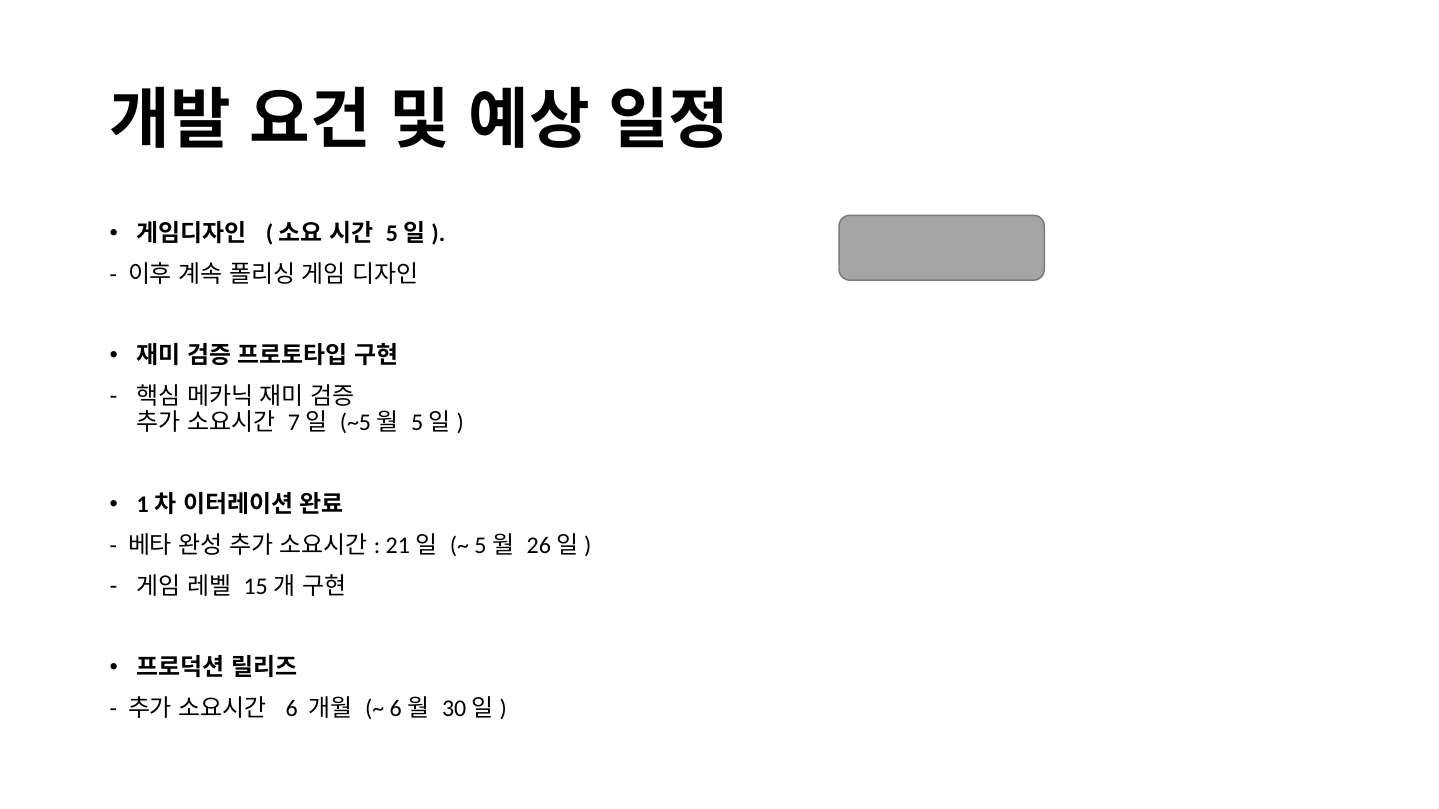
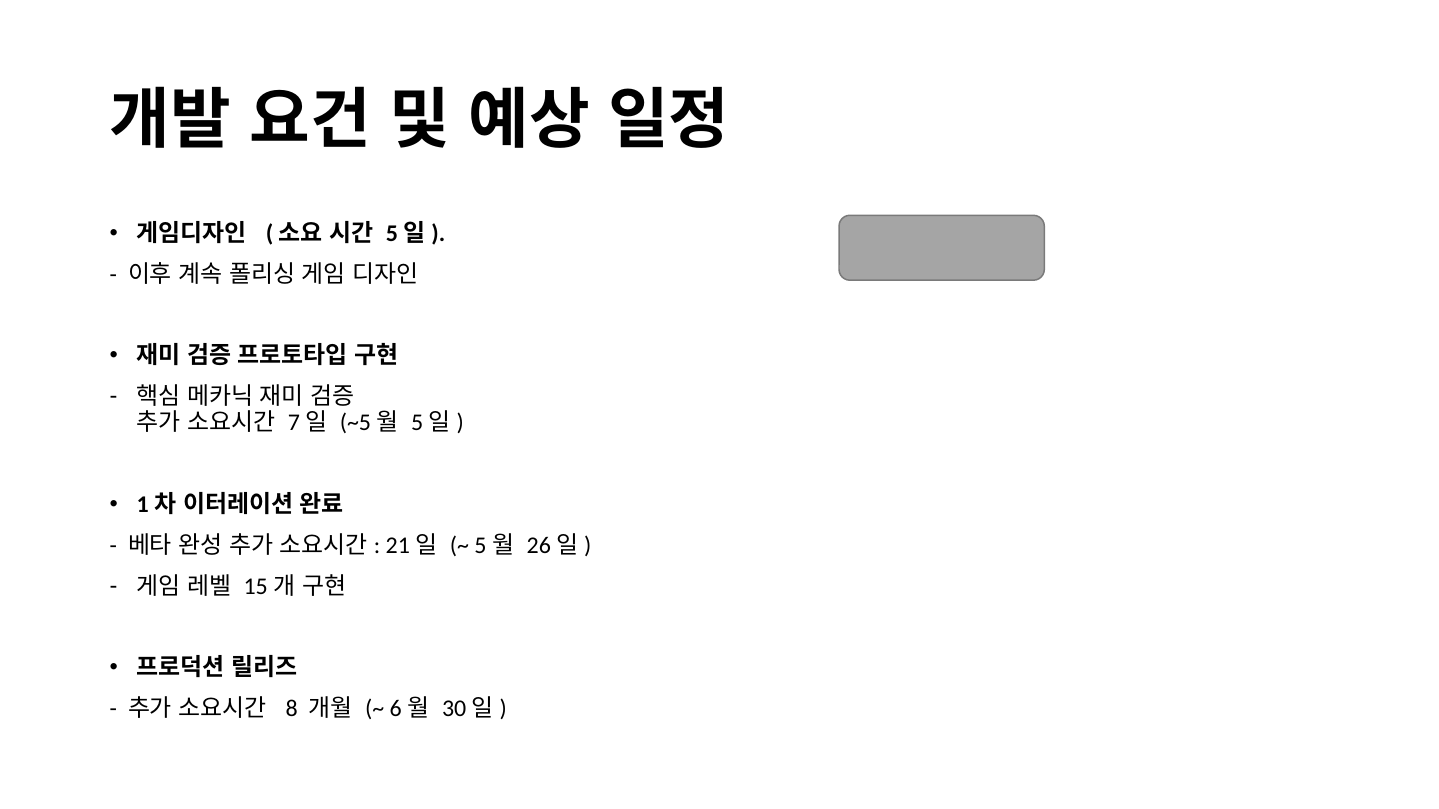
6: 6 -> 8
